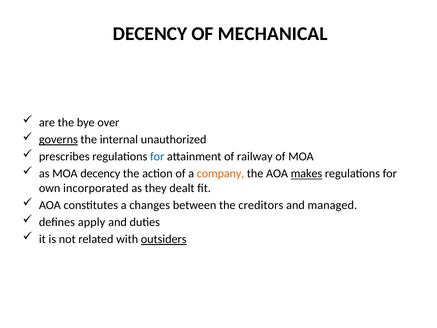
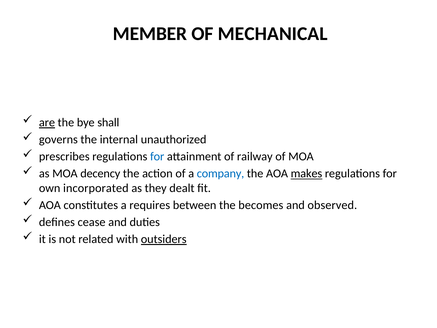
DECENCY at (150, 34): DECENCY -> MEMBER
are underline: none -> present
over: over -> shall
governs underline: present -> none
company colour: orange -> blue
changes: changes -> requires
creditors: creditors -> becomes
managed: managed -> observed
apply: apply -> cease
